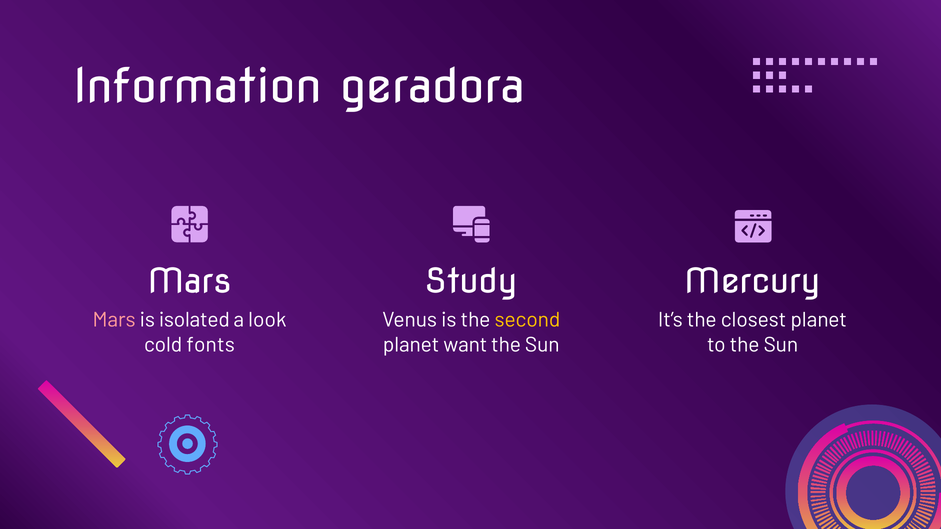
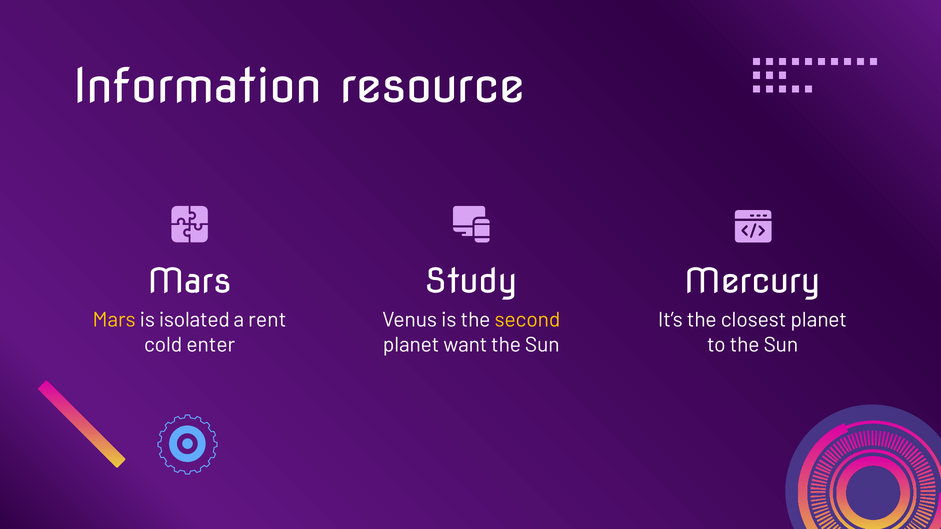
geradora: geradora -> resource
Mars at (114, 320) colour: pink -> yellow
look: look -> rent
fonts: fonts -> enter
